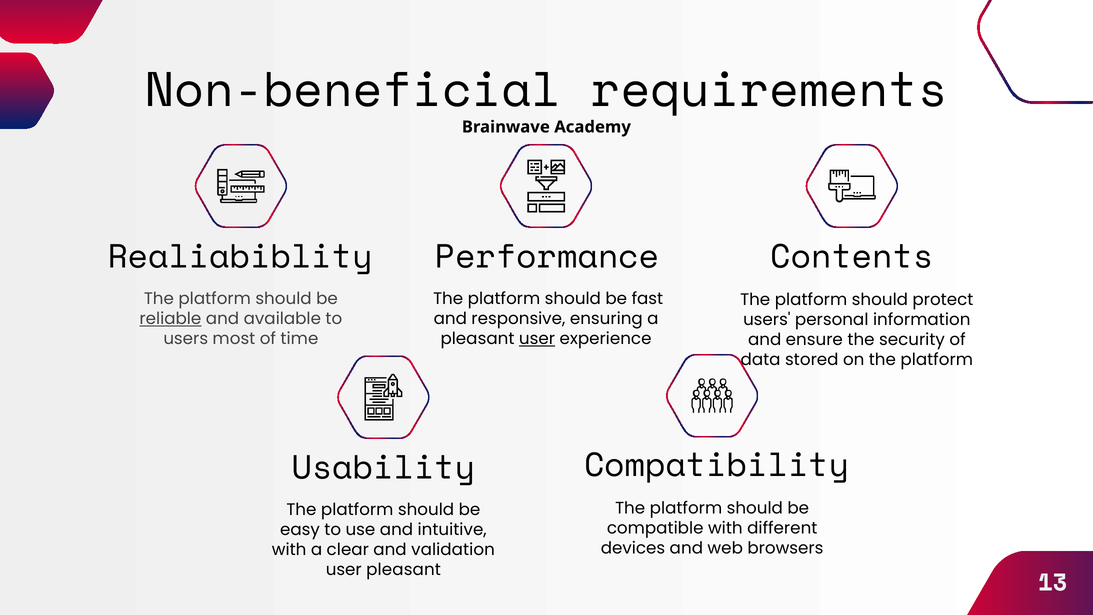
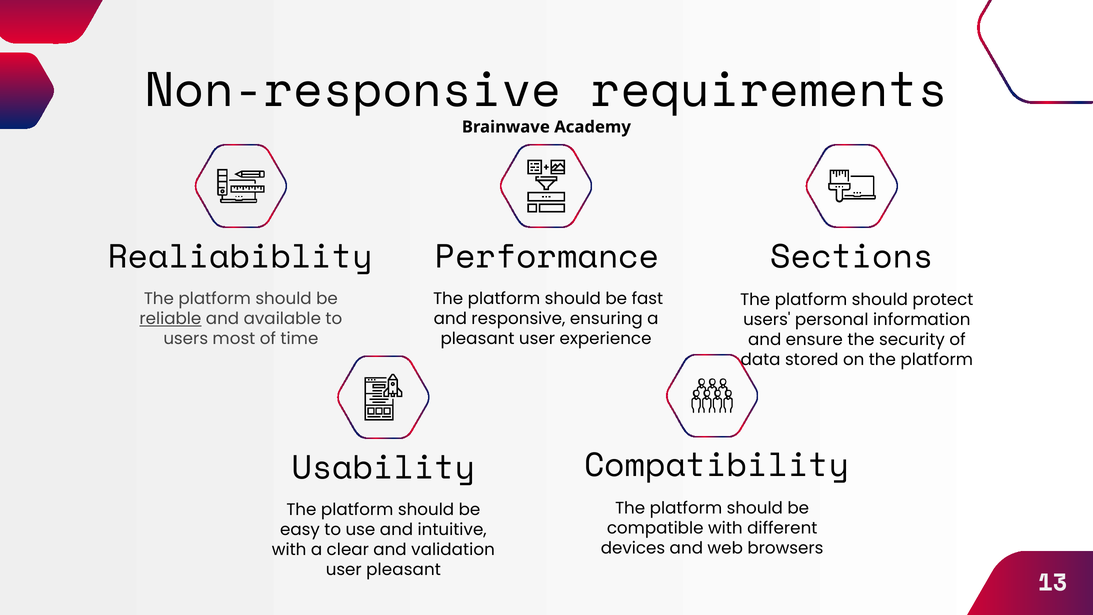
Non-beneficial: Non-beneficial -> Non-responsive
Contents: Contents -> Sections
user at (537, 339) underline: present -> none
